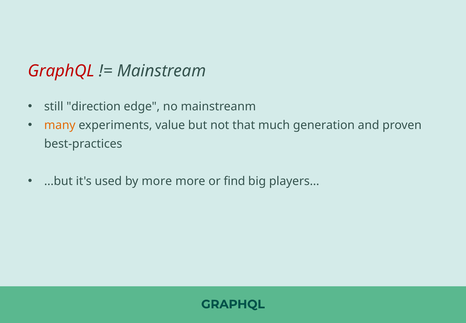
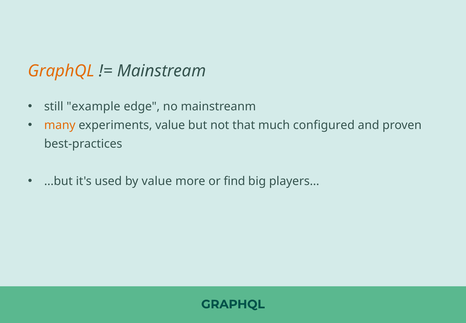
GraphQL at (61, 71) colour: red -> orange
direction: direction -> example
generation: generation -> configured
by more: more -> value
